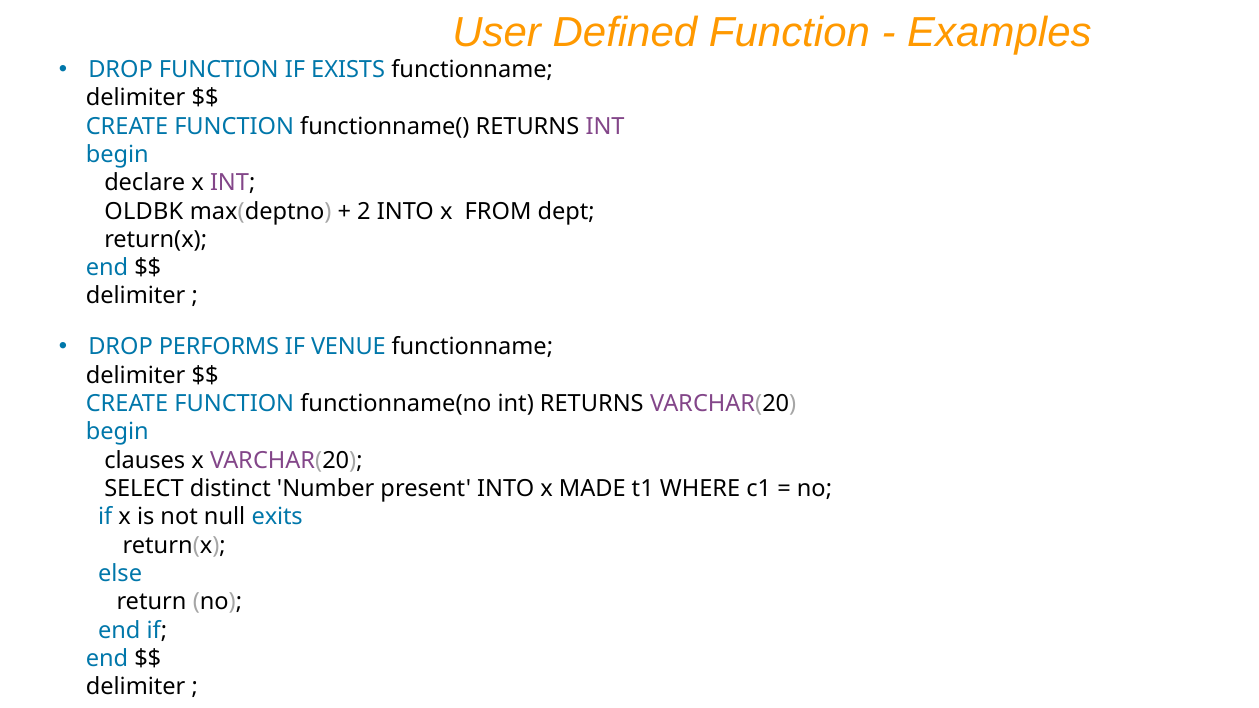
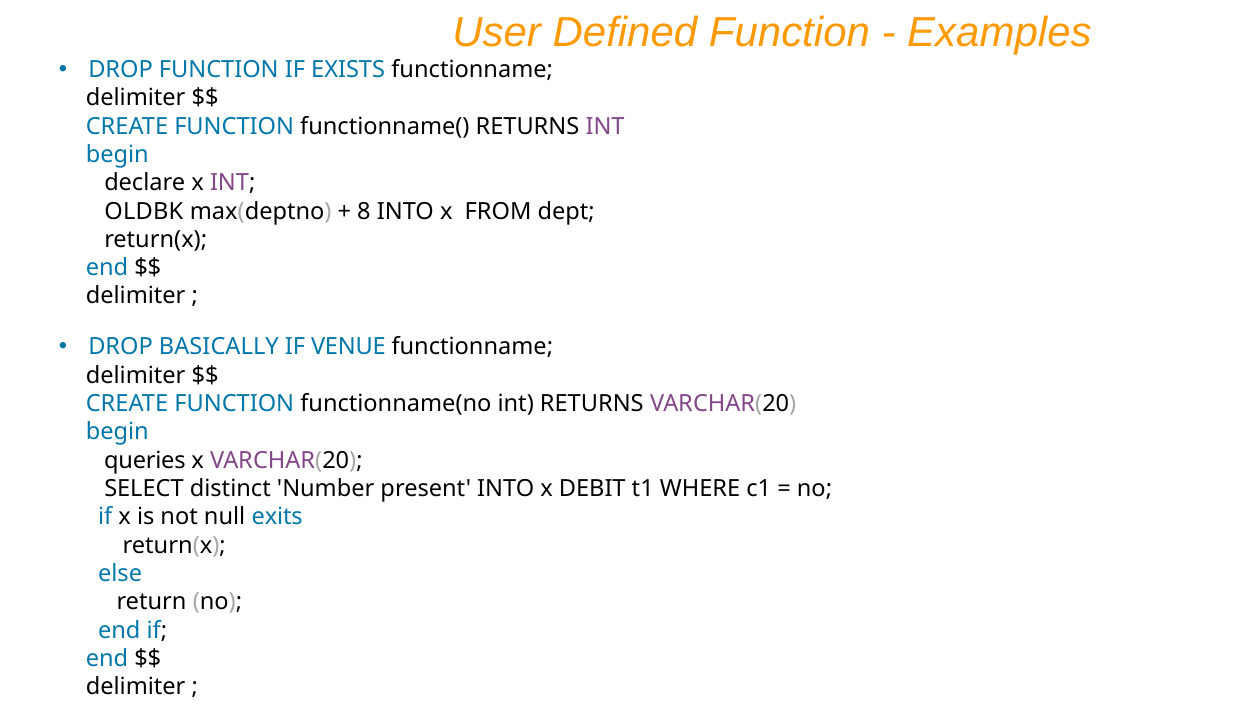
2: 2 -> 8
PERFORMS: PERFORMS -> BASICALLY
clauses: clauses -> queries
MADE: MADE -> DEBIT
